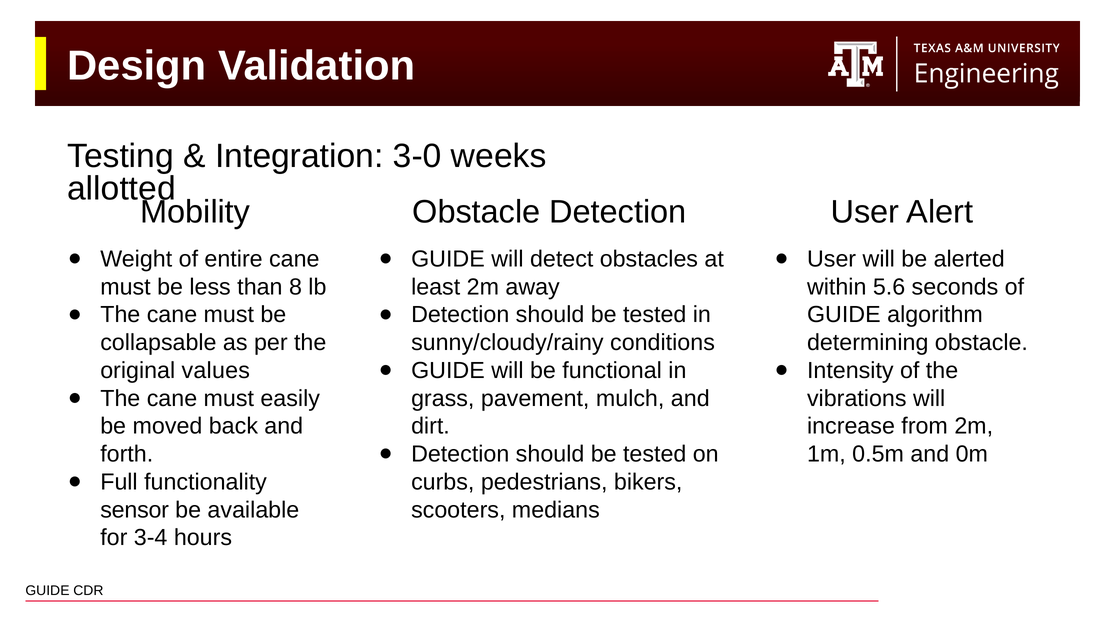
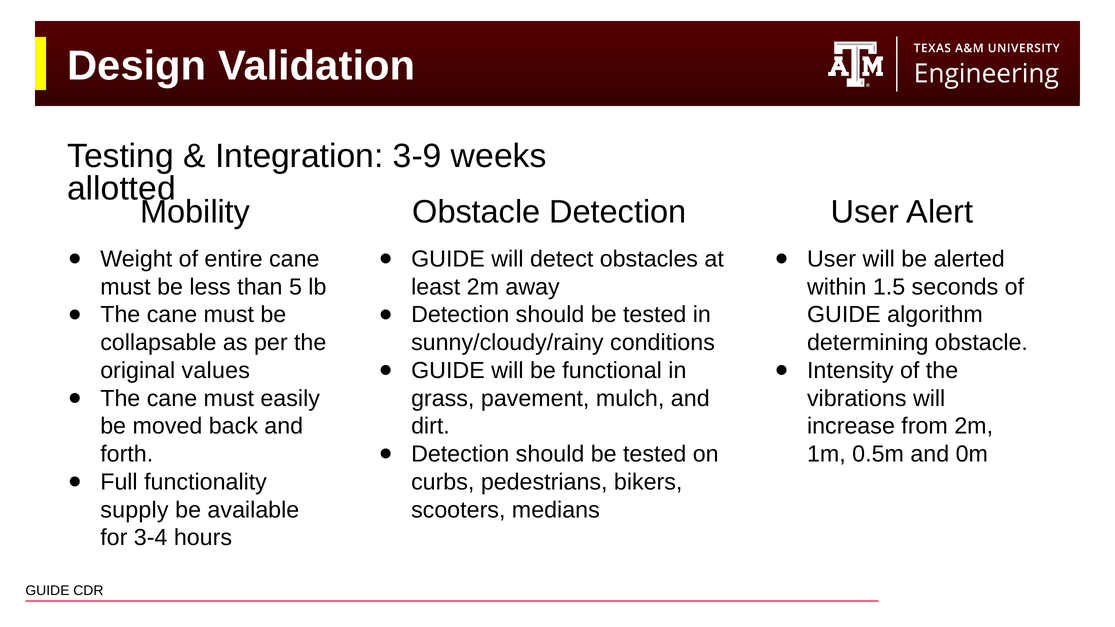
3-0: 3-0 -> 3-9
8: 8 -> 5
5.6: 5.6 -> 1.5
sensor: sensor -> supply
